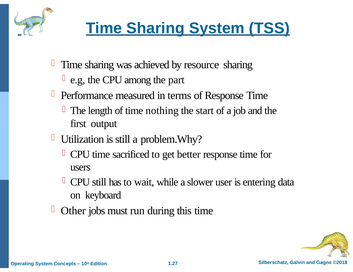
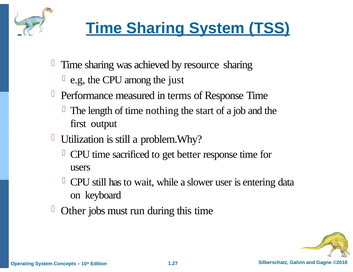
part: part -> just
